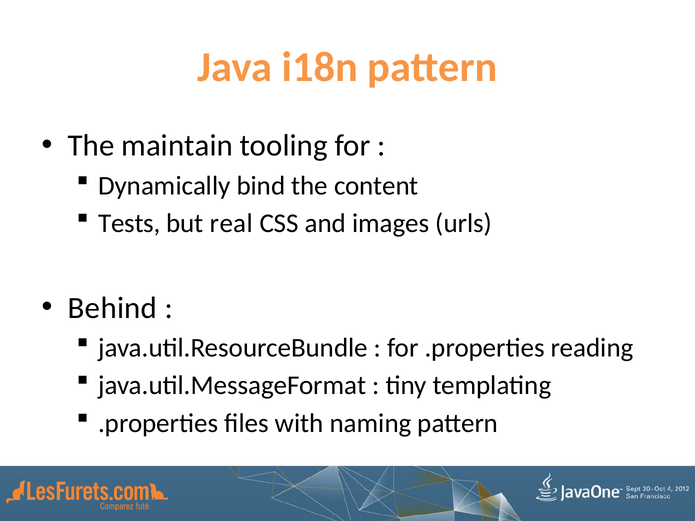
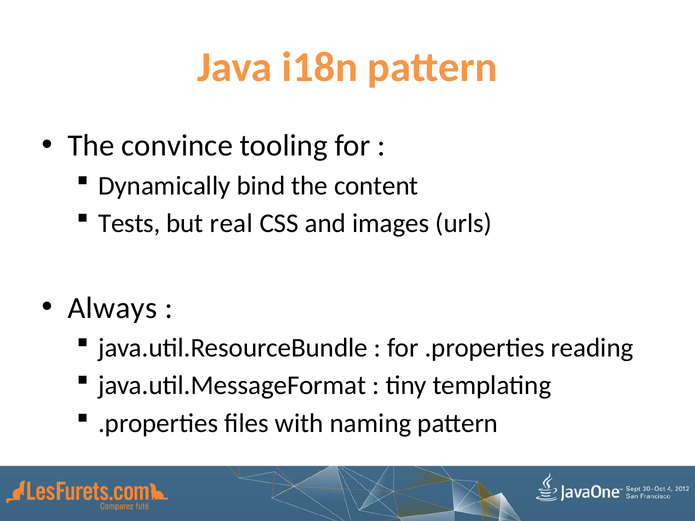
maintain: maintain -> convince
Behind: Behind -> Always
